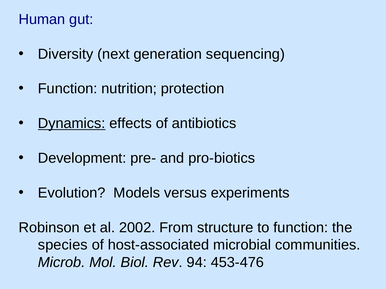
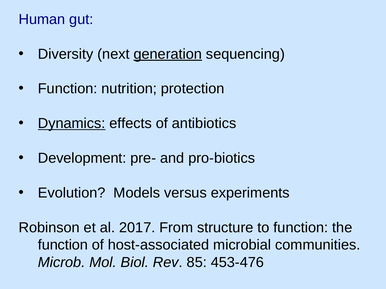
generation underline: none -> present
2002: 2002 -> 2017
species at (63, 245): species -> function
94: 94 -> 85
